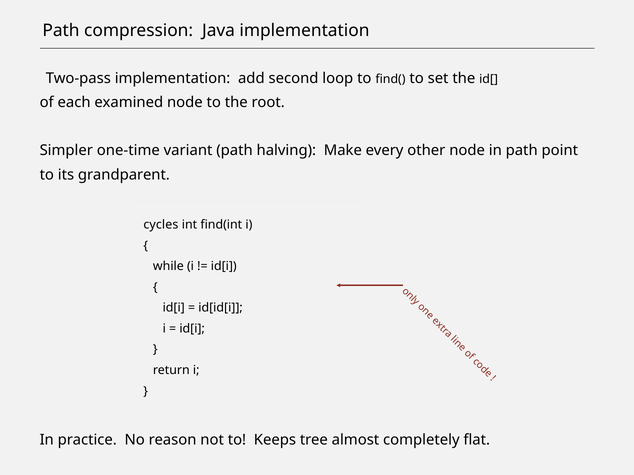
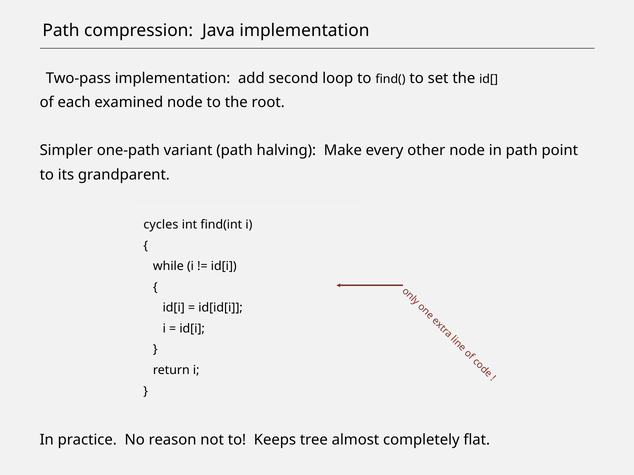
one-time: one-time -> one-path
